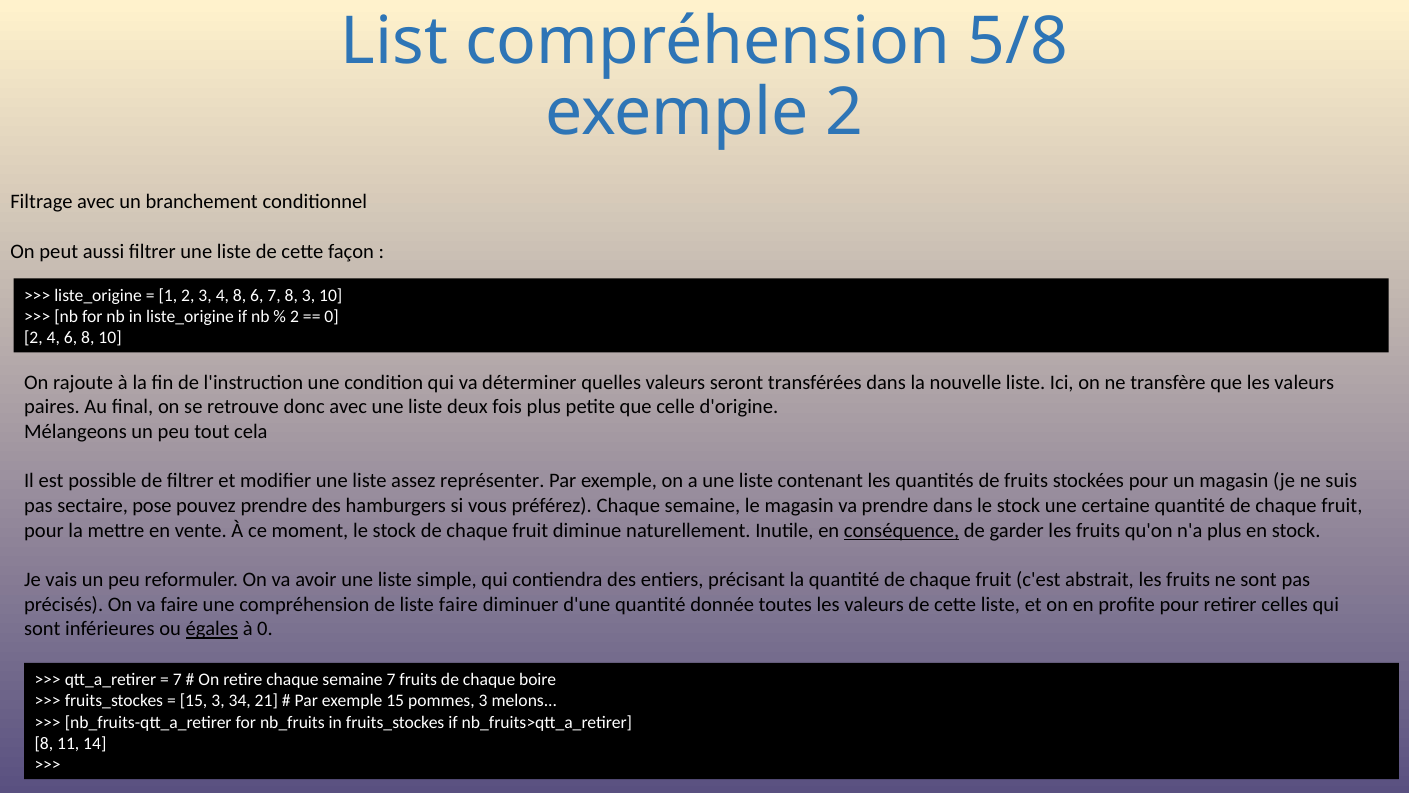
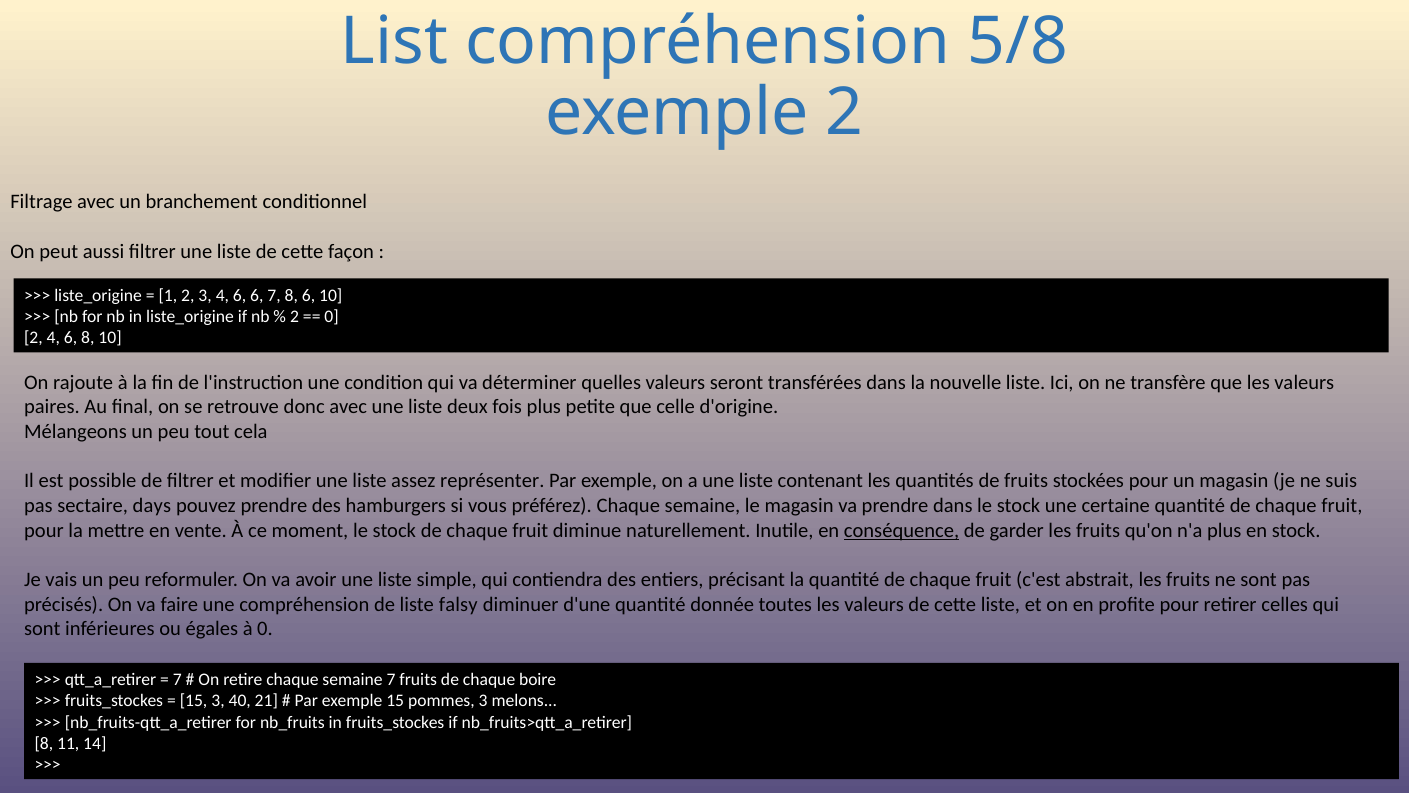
3 4 8: 8 -> 6
8 3: 3 -> 6
pose: pose -> days
liste faire: faire -> falsy
égales underline: present -> none
34: 34 -> 40
